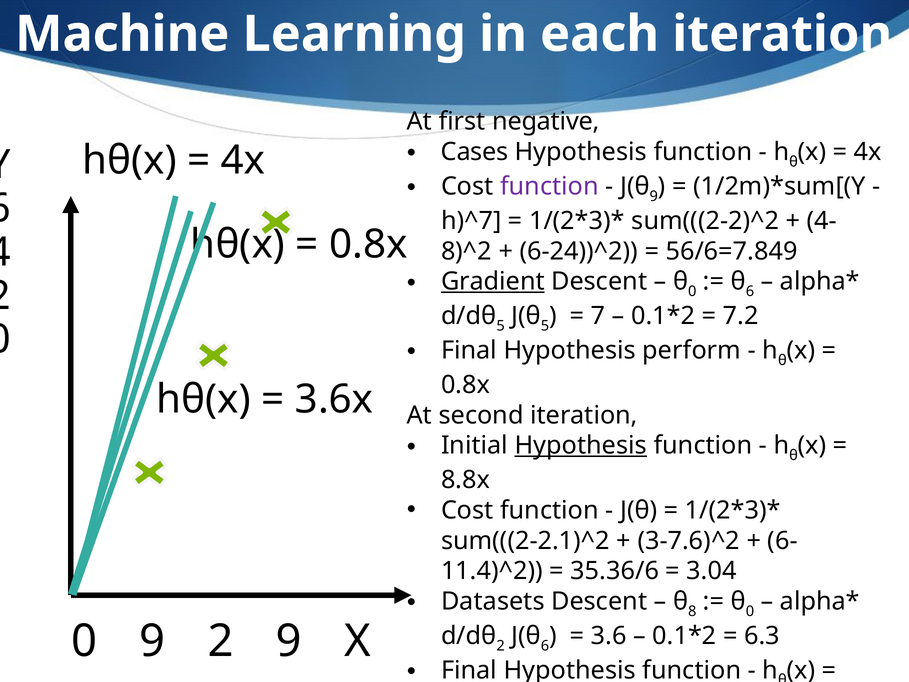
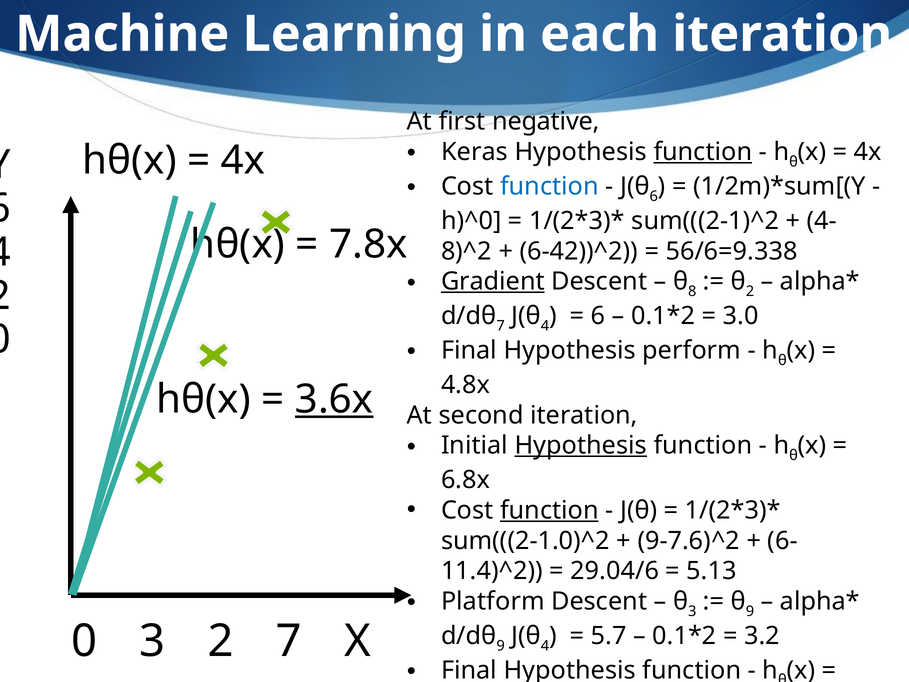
Cases: Cases -> Keras
function at (703, 152) underline: none -> present
function at (549, 186) colour: purple -> blue
J(θ 9: 9 -> 6
h)^7: h)^7 -> h)^0
sum(((2-2)^2: sum(((2-2)^2 -> sum(((2-1)^2
0.8x at (368, 244): 0.8x -> 7.8x
6-24))^2: 6-24))^2 -> 6-42))^2
56/6=7.849: 56/6=7.849 -> 56/6=9.338
0 at (692, 291): 0 -> 8
6 at (750, 291): 6 -> 2
5 at (501, 326): 5 -> 7
5 at (545, 326): 5 -> 4
7 at (598, 316): 7 -> 6
7.2: 7.2 -> 3.0
0.8x at (466, 385): 0.8x -> 4.8x
3.6x at (334, 399) underline: none -> present
8.8x: 8.8x -> 6.8x
function at (549, 510) underline: none -> present
sum(((2-2.1)^2: sum(((2-2.1)^2 -> sum(((2-1.0)^2
3-7.6)^2: 3-7.6)^2 -> 9-7.6)^2
35.36/6: 35.36/6 -> 29.04/6
3.04: 3.04 -> 5.13
Datasets: Datasets -> Platform
8 at (692, 611): 8 -> 3
0 at (750, 611): 0 -> 9
0 9: 9 -> 3
2 9: 9 -> 7
2 at (501, 645): 2 -> 9
6 at (545, 645): 6 -> 4
3.6: 3.6 -> 5.7
6.3: 6.3 -> 3.2
